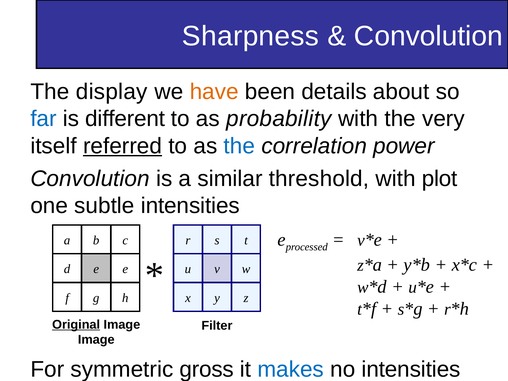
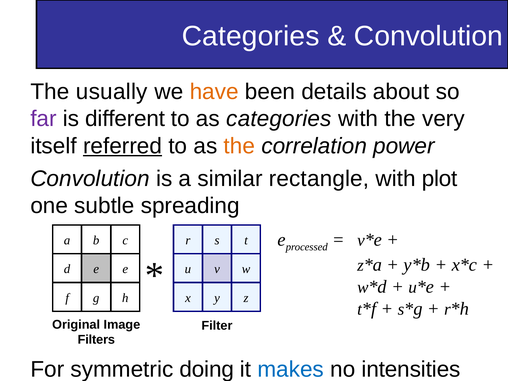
Sharpness at (251, 36): Sharpness -> Categories
display: display -> usually
far colour: blue -> purple
as probability: probability -> categories
the at (239, 146) colour: blue -> orange
threshold: threshold -> rectangle
subtle intensities: intensities -> spreading
Original underline: present -> none
Image at (96, 340): Image -> Filters
gross: gross -> doing
